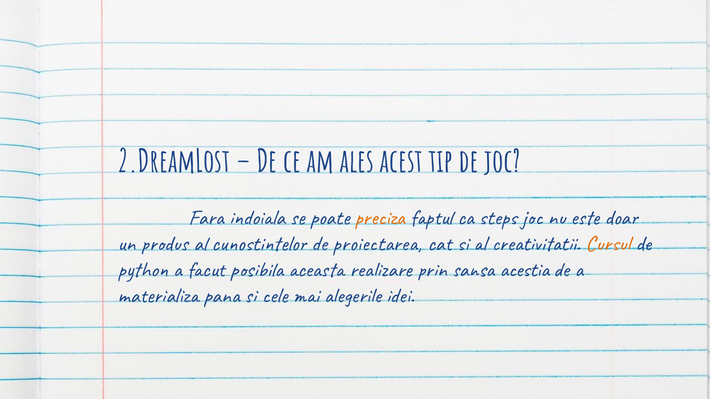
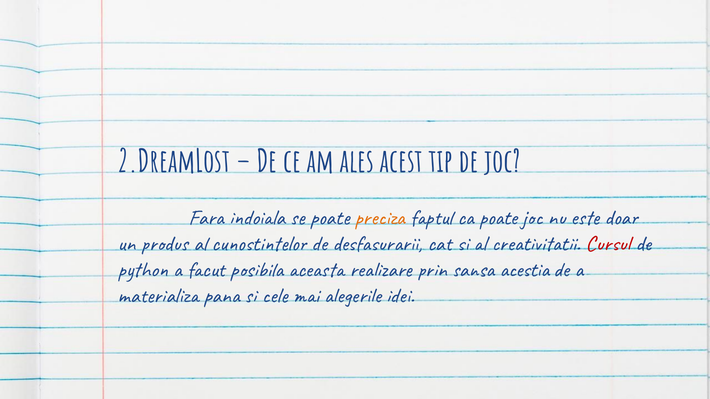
ca steps: steps -> poate
proiectarea: proiectarea -> desfasurarii
Cursul colour: orange -> red
